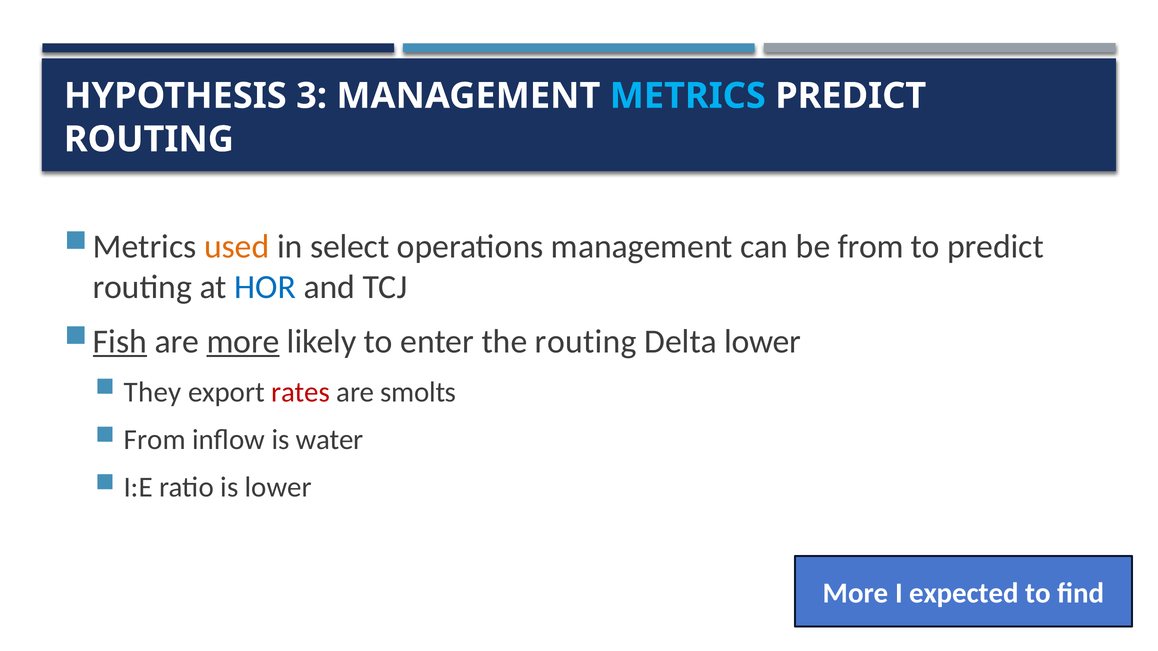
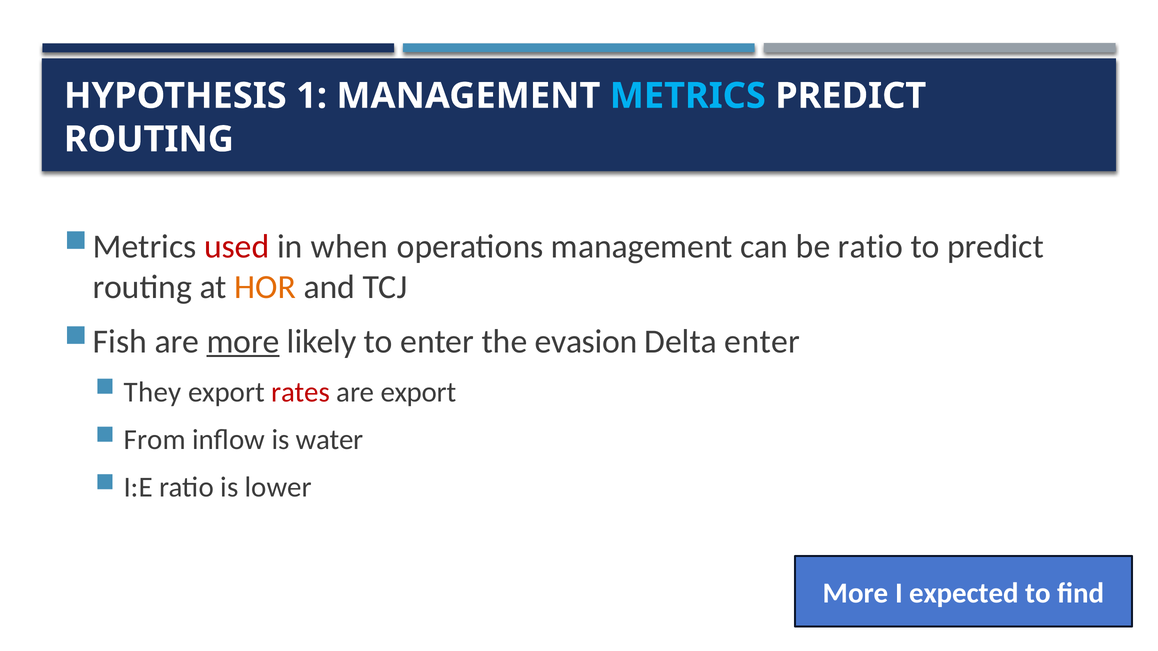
3: 3 -> 1
used colour: orange -> red
select: select -> when
be from: from -> ratio
HOR colour: blue -> orange
Fish underline: present -> none
the routing: routing -> evasion
Delta lower: lower -> enter
are smolts: smolts -> export
